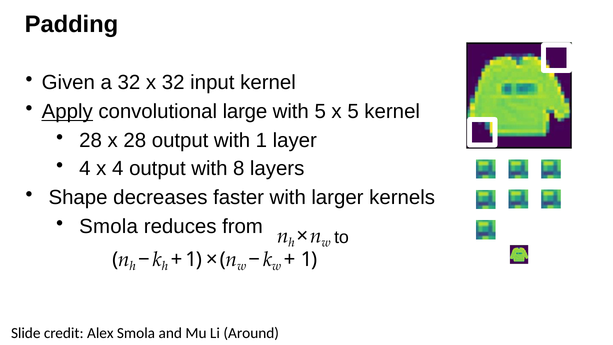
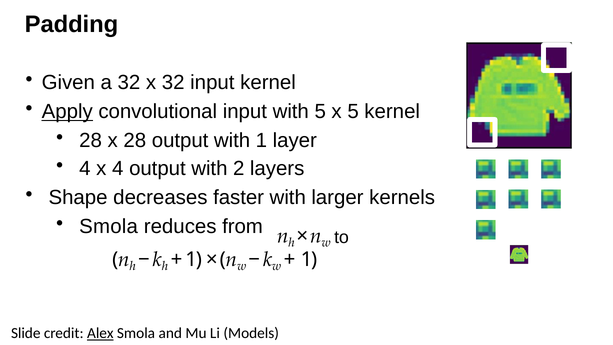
convolutional large: large -> input
8: 8 -> 2
Alex underline: none -> present
Around: Around -> Models
